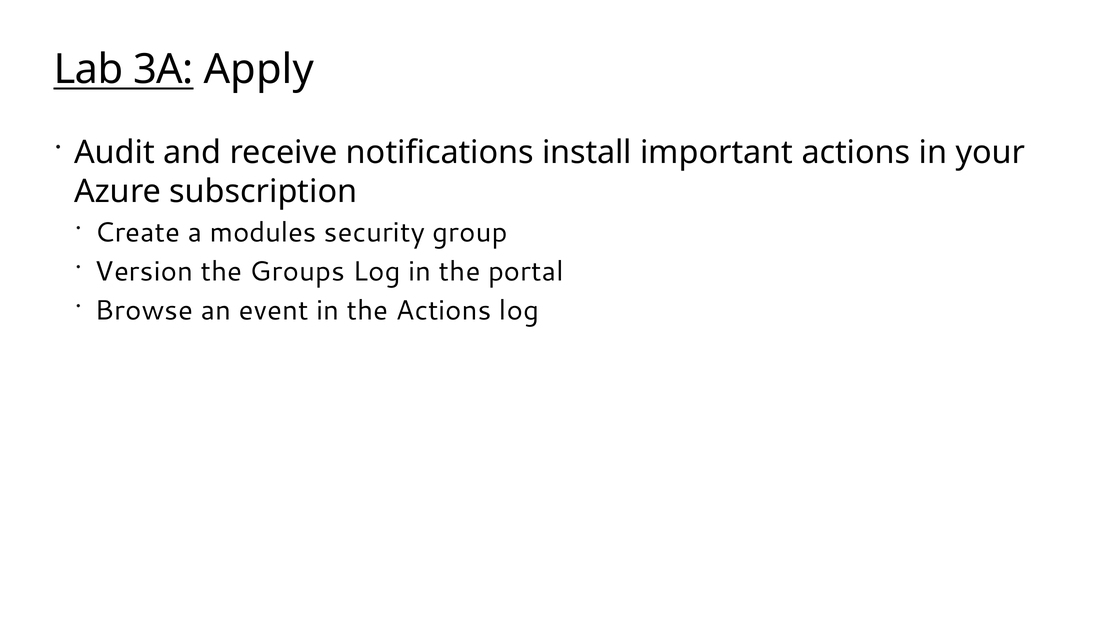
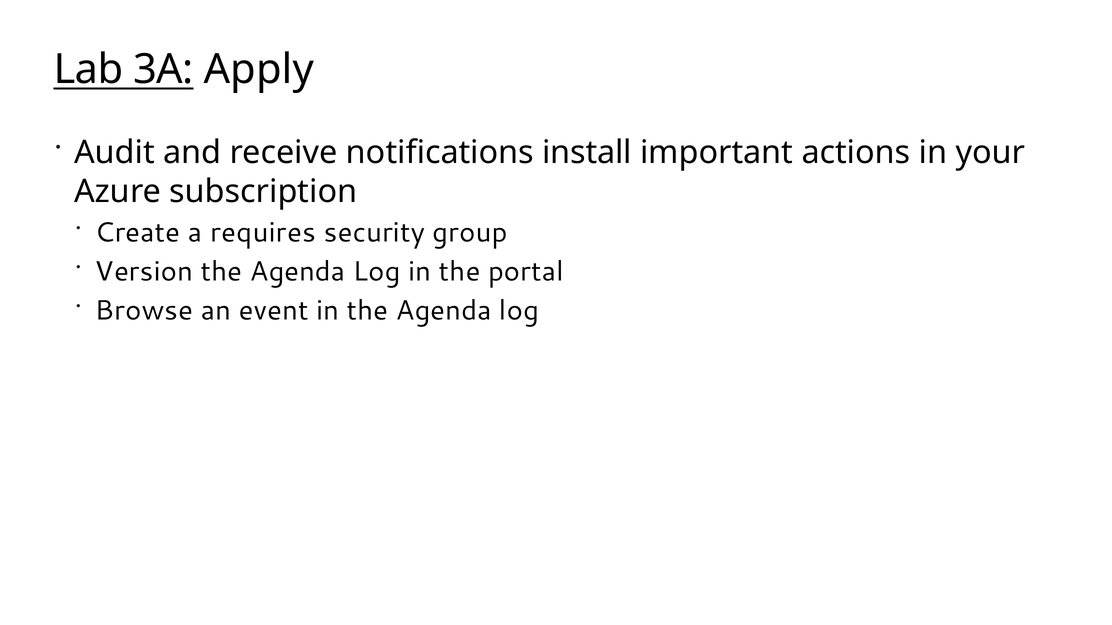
modules: modules -> requires
Groups at (298, 272): Groups -> Agenda
in the Actions: Actions -> Agenda
